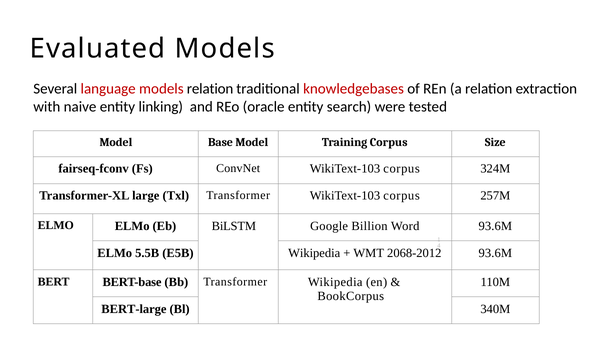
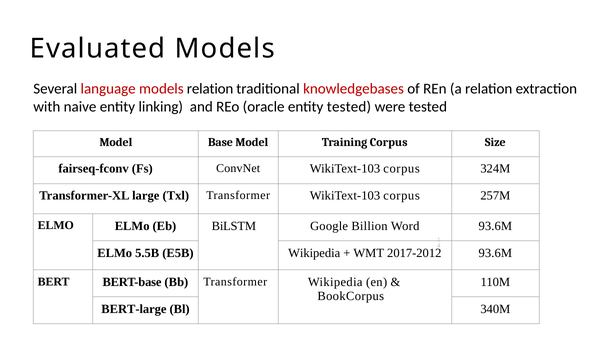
entity search: search -> tested
2068-2012: 2068-2012 -> 2017-2012
